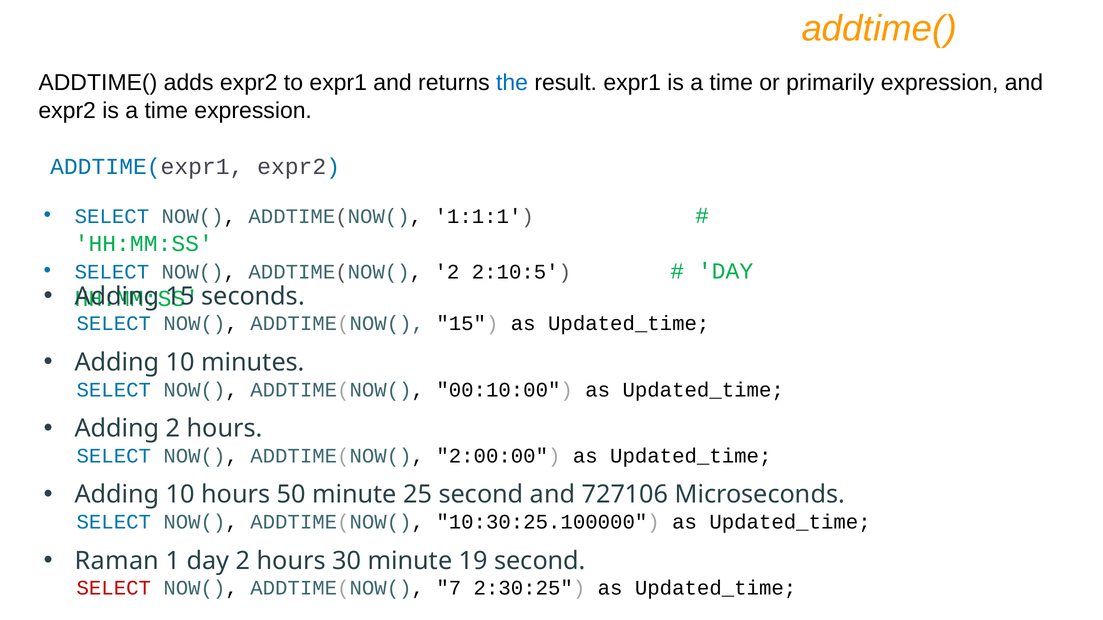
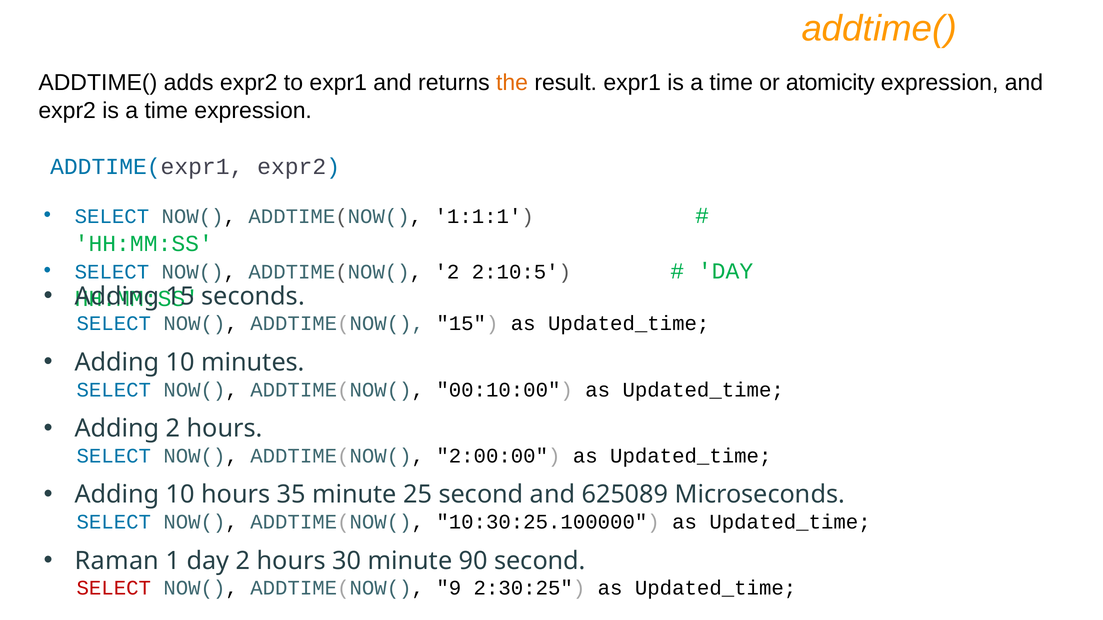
the colour: blue -> orange
primarily: primarily -> atomicity
50: 50 -> 35
727106: 727106 -> 625089
19: 19 -> 90
7: 7 -> 9
